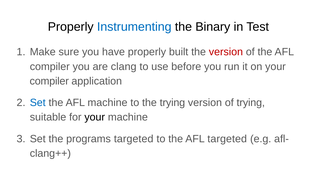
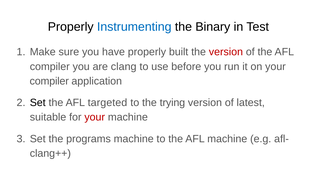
Set at (38, 103) colour: blue -> black
AFL machine: machine -> targeted
of trying: trying -> latest
your at (95, 117) colour: black -> red
programs targeted: targeted -> machine
AFL targeted: targeted -> machine
